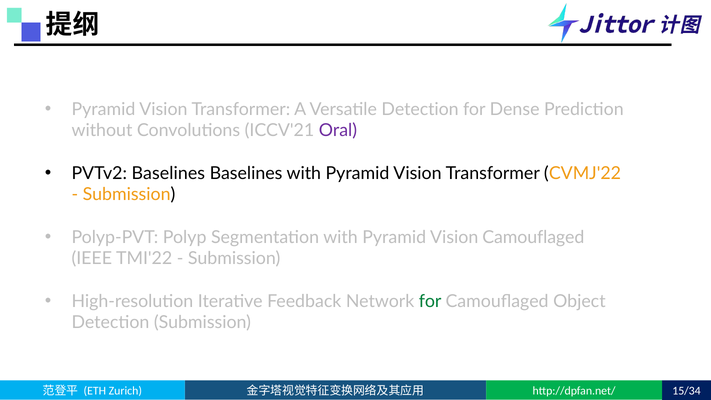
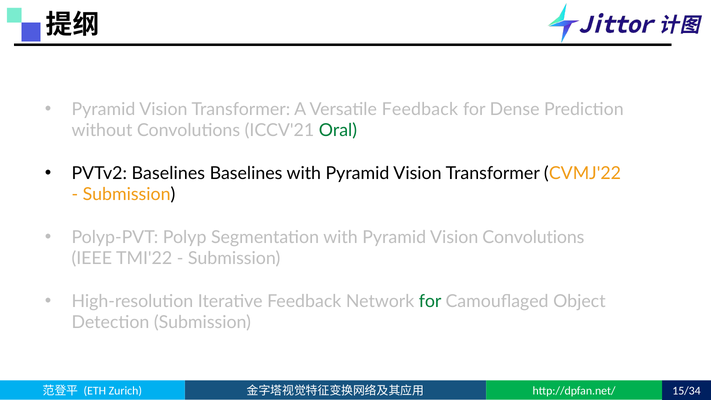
Versatile Detection: Detection -> Feedback
Oral colour: purple -> green
Vision Camouflaged: Camouflaged -> Convolutions
